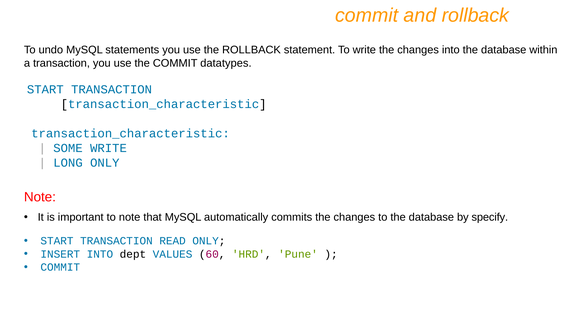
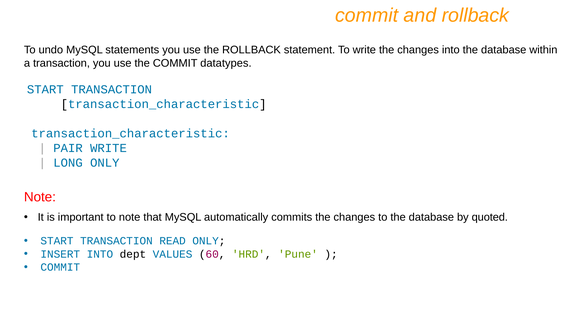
SOME: SOME -> PAIR
specify: specify -> quoted
